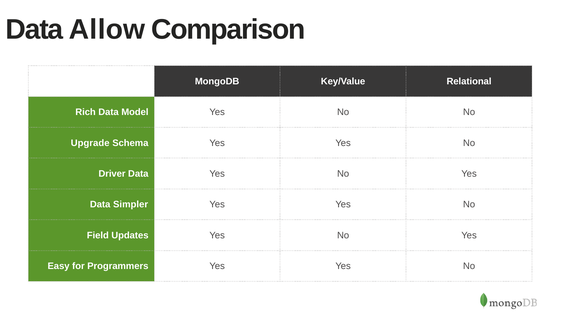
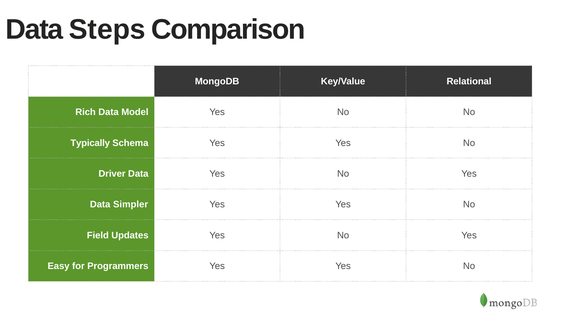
Allow: Allow -> Steps
Upgrade: Upgrade -> Typically
